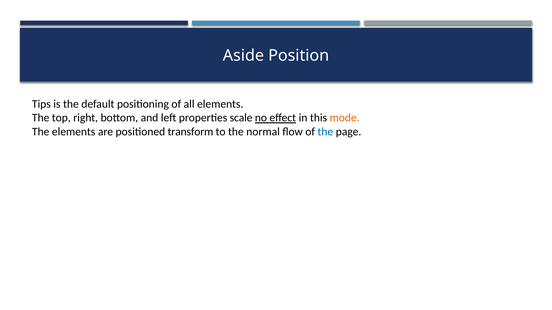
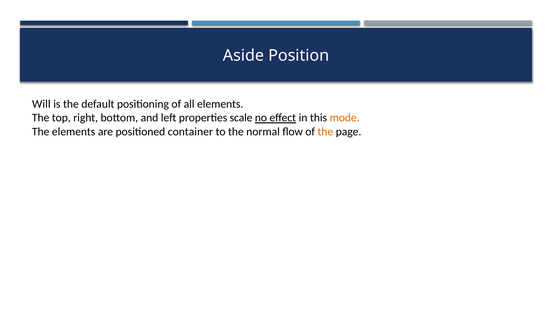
Tips: Tips -> Will
transform: transform -> container
the at (325, 132) colour: blue -> orange
